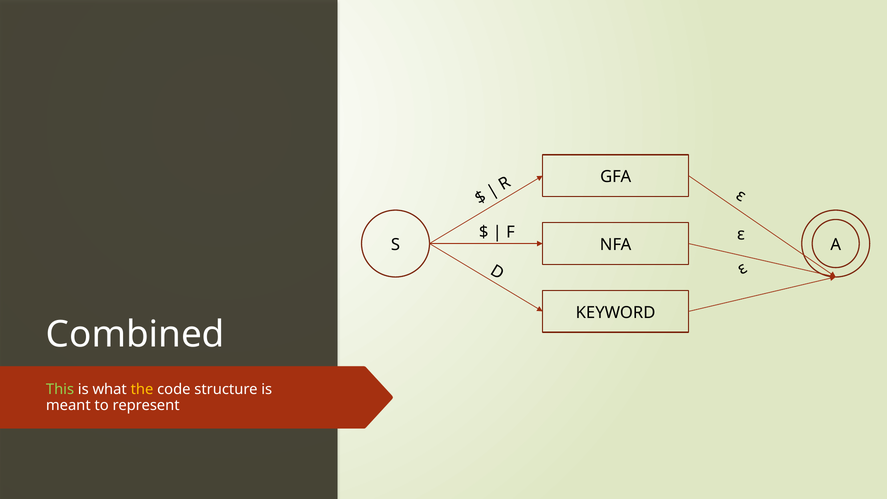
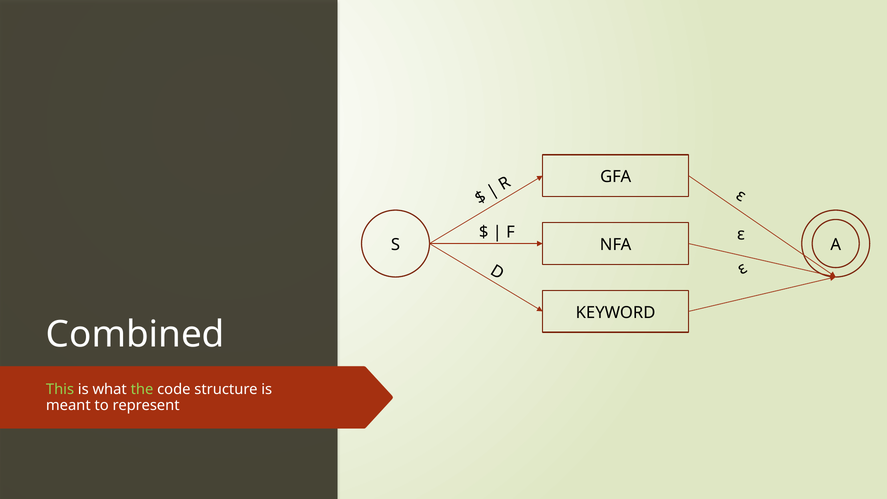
the colour: yellow -> light green
